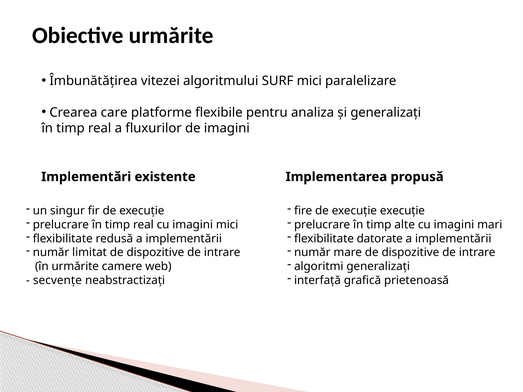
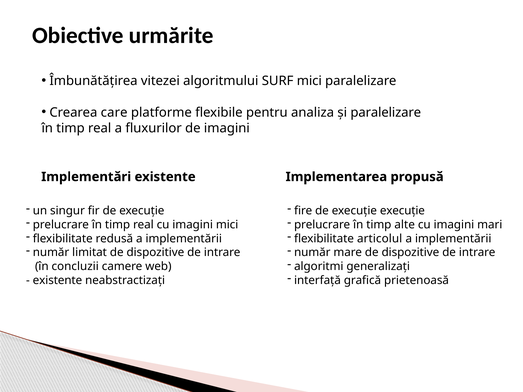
şi generalizaţi: generalizaţi -> paralelizare
datorate: datorate -> articolul
în urmărite: urmărite -> concluzii
secvenţe at (57, 281): secvenţe -> existente
